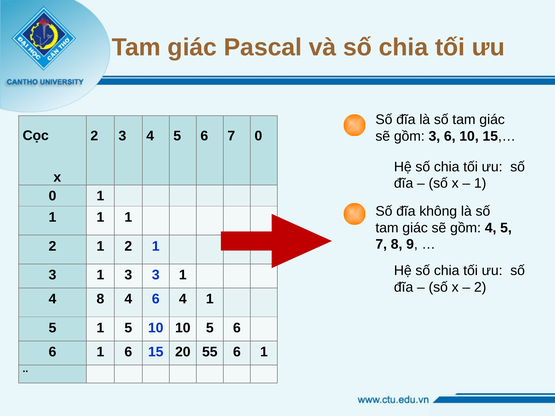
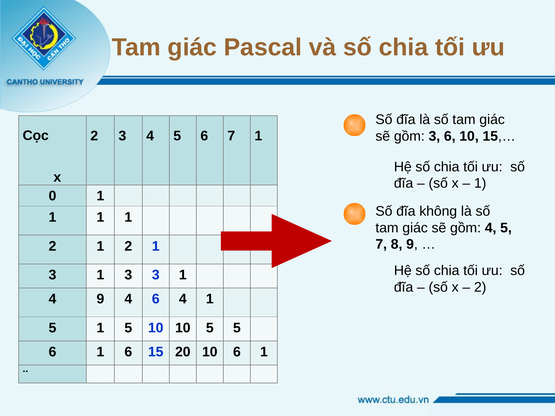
7 0: 0 -> 1
4 8: 8 -> 9
10 5 6: 6 -> 5
20 55: 55 -> 10
